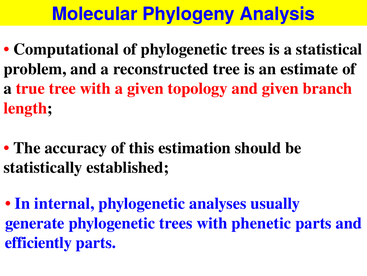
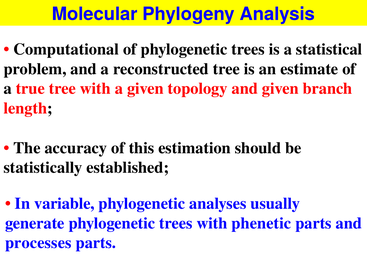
internal: internal -> variable
efficiently: efficiently -> processes
